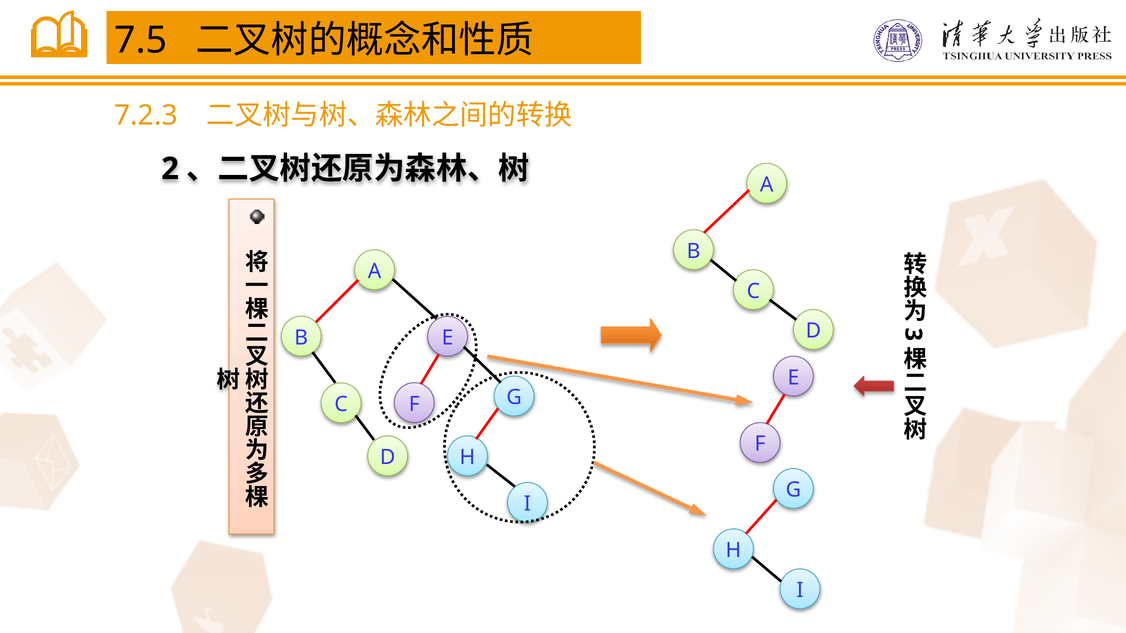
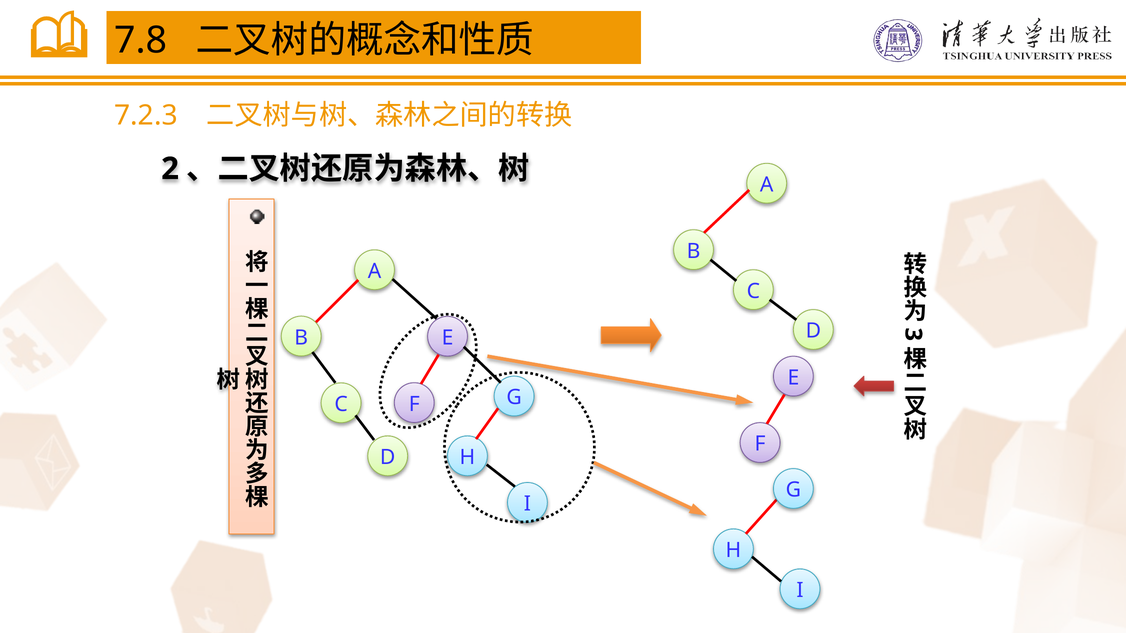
7.5: 7.5 -> 7.8
